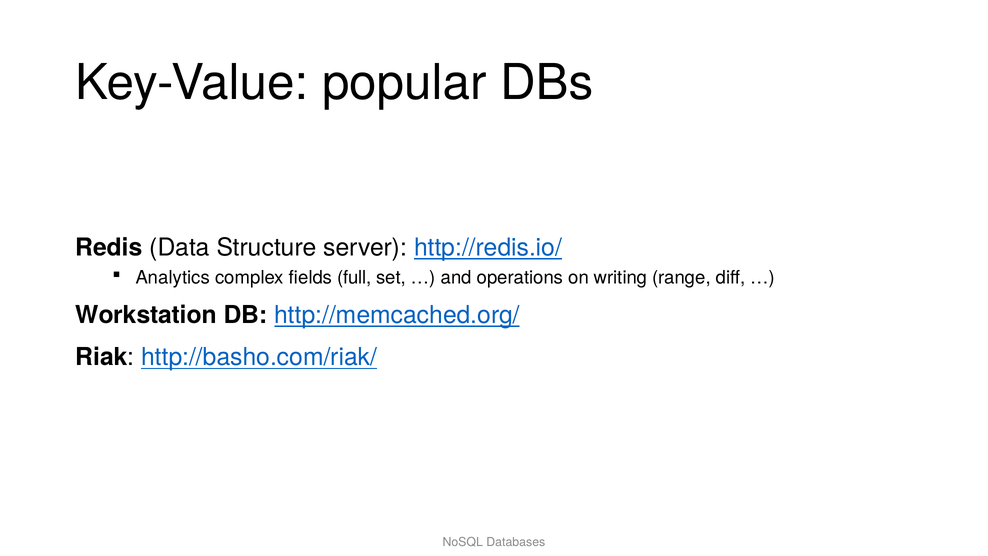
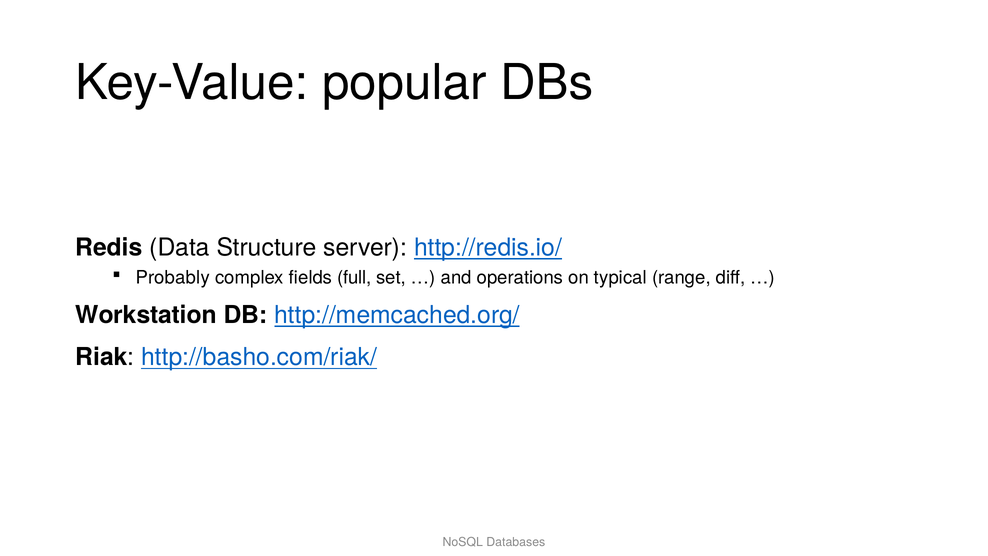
Analytics: Analytics -> Probably
writing: writing -> typical
